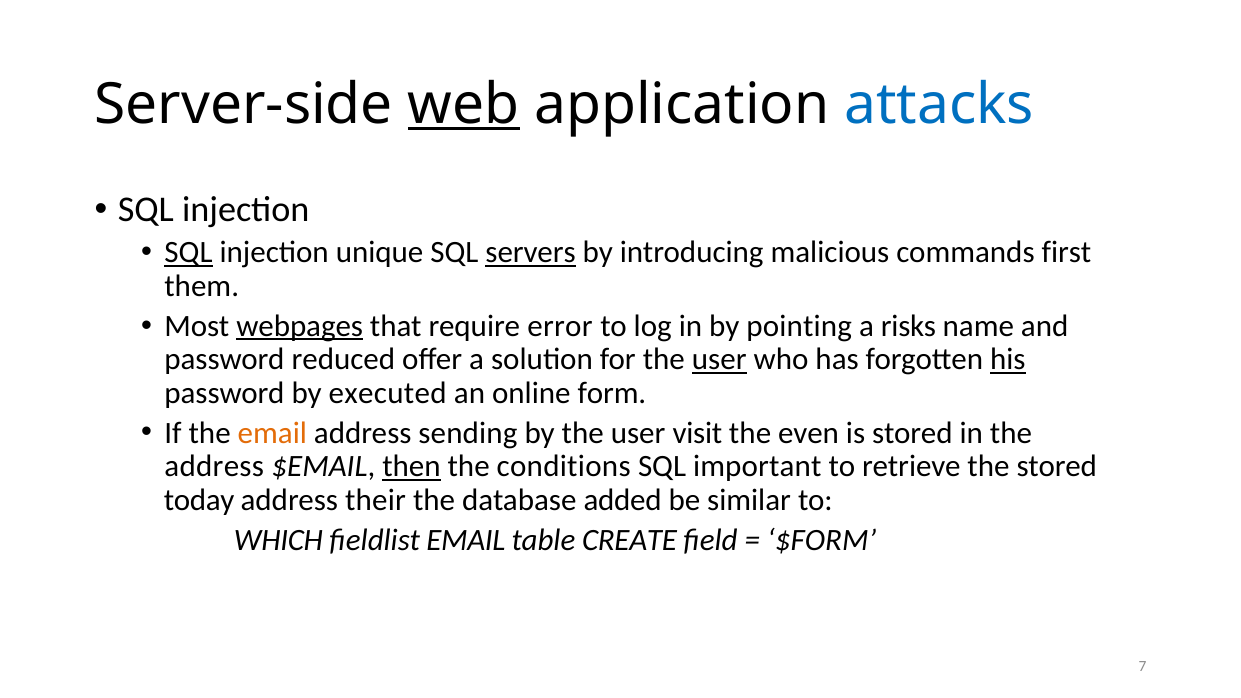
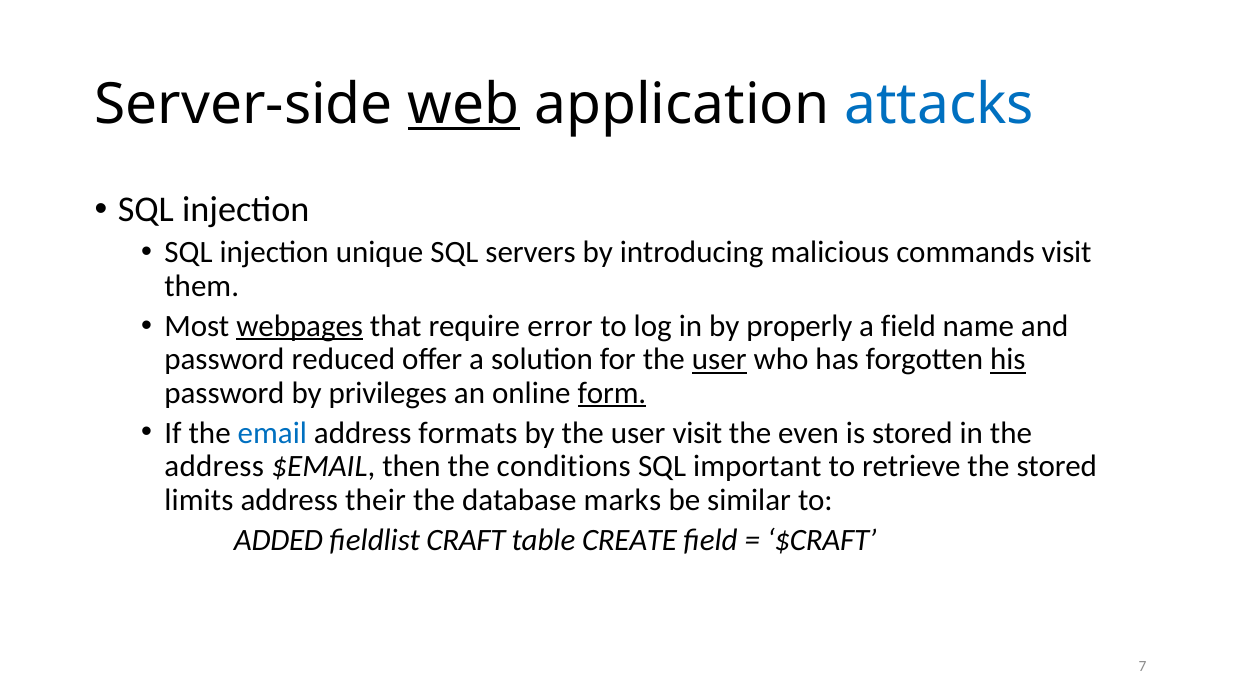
SQL at (188, 253) underline: present -> none
servers underline: present -> none
commands first: first -> visit
pointing: pointing -> properly
a risks: risks -> field
executed: executed -> privileges
form underline: none -> present
email at (272, 433) colour: orange -> blue
sending: sending -> formats
then underline: present -> none
today: today -> limits
added: added -> marks
WHICH: WHICH -> ADDED
fieldlist EMAIL: EMAIL -> CRAFT
$FORM: $FORM -> $CRAFT
